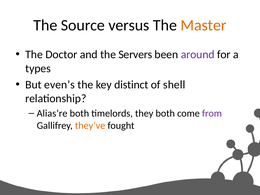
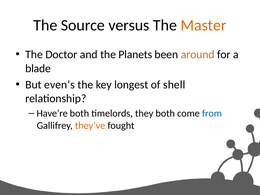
Servers: Servers -> Planets
around colour: purple -> orange
types: types -> blade
distinct: distinct -> longest
Alias’re: Alias’re -> Have’re
from colour: purple -> blue
